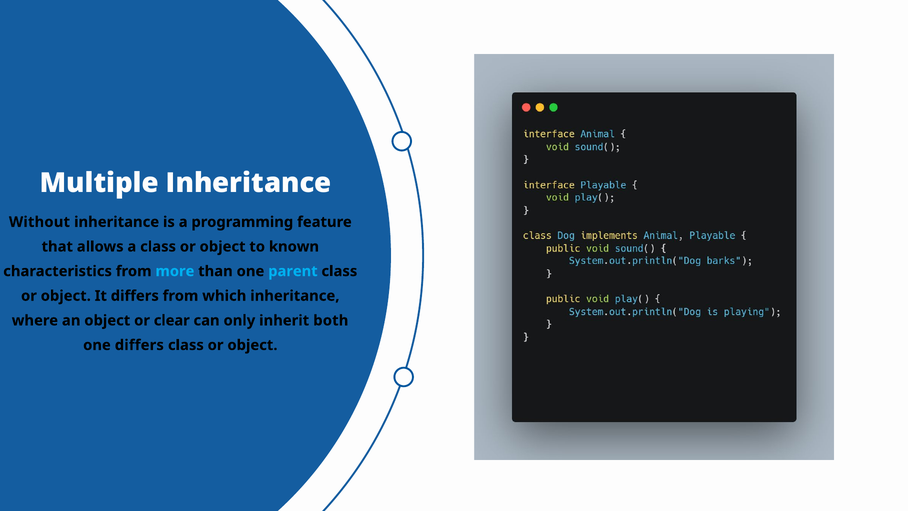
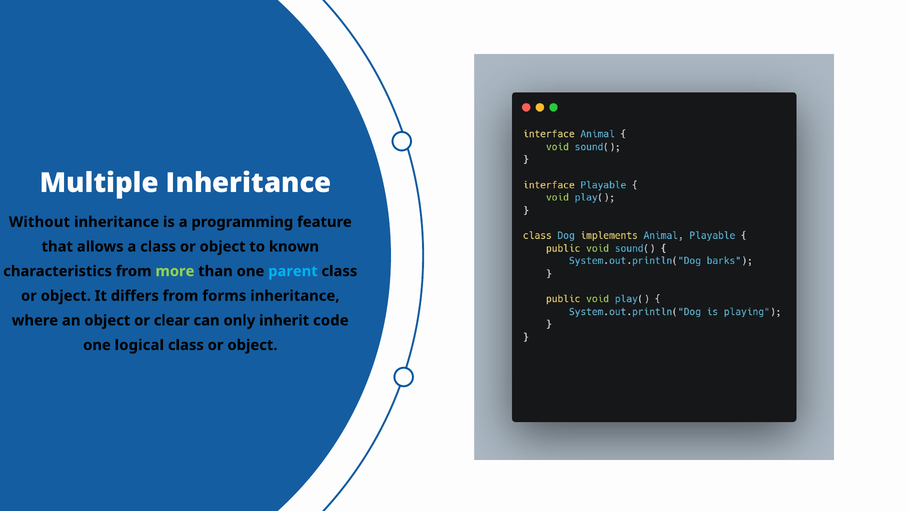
more colour: light blue -> light green
which: which -> forms
both: both -> code
one differs: differs -> logical
